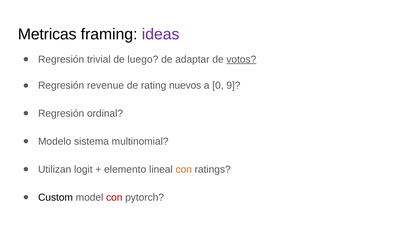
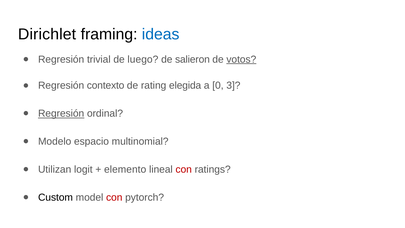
Metricas: Metricas -> Dirichlet
ideas colour: purple -> blue
adaptar: adaptar -> salieron
revenue: revenue -> contexto
nuevos: nuevos -> elegida
9: 9 -> 3
Regresión at (61, 113) underline: none -> present
sistema: sistema -> espacio
con at (184, 169) colour: orange -> red
